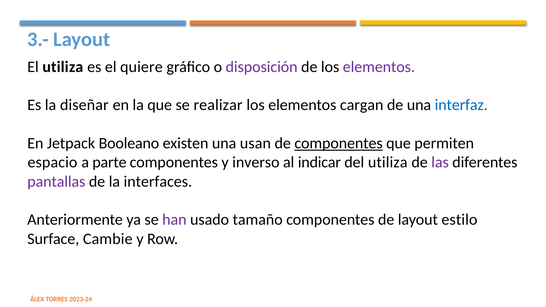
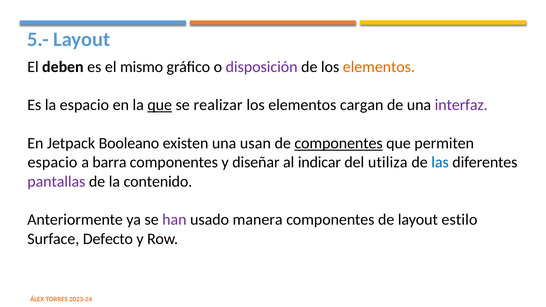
3.-: 3.- -> 5.-
El utiliza: utiliza -> deben
quiere: quiere -> mismo
elementos at (379, 67) colour: purple -> orange
la diseñar: diseñar -> espacio
que at (160, 105) underline: none -> present
interfaz colour: blue -> purple
parte: parte -> barra
inverso: inverso -> diseñar
las colour: purple -> blue
interfaces: interfaces -> contenido
tamaño: tamaño -> manera
Cambie: Cambie -> Defecto
